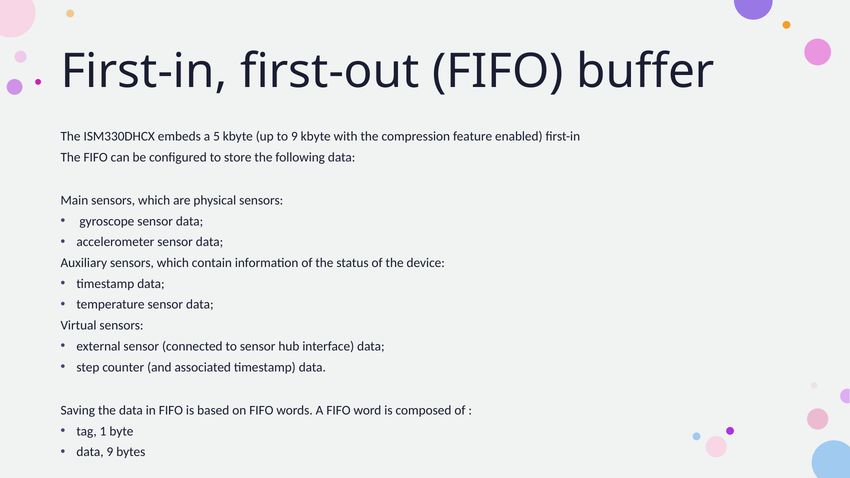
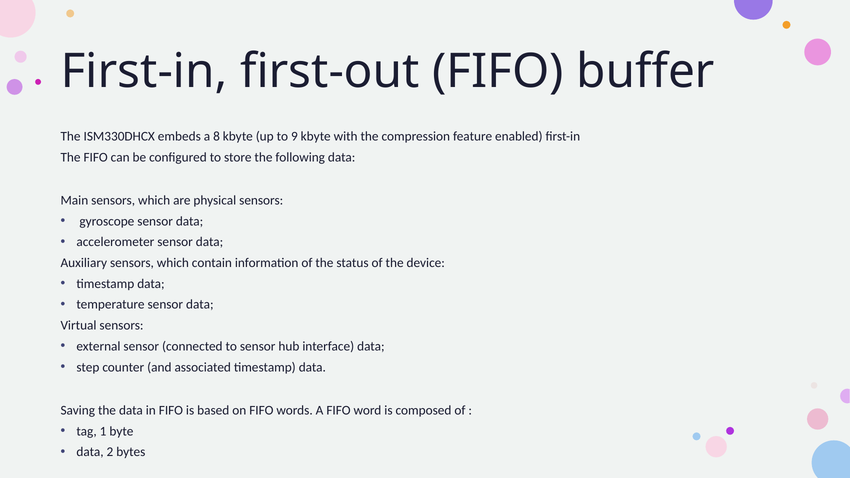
5: 5 -> 8
data 9: 9 -> 2
